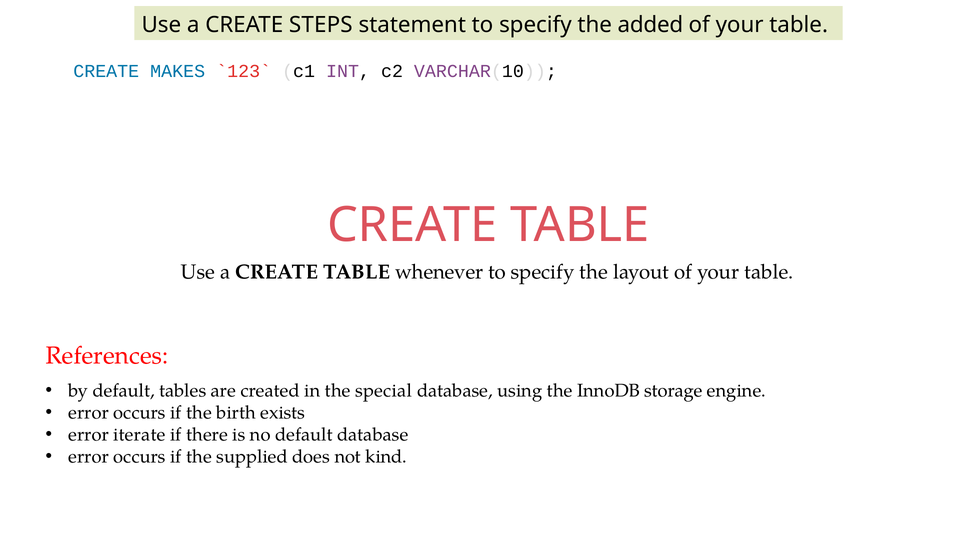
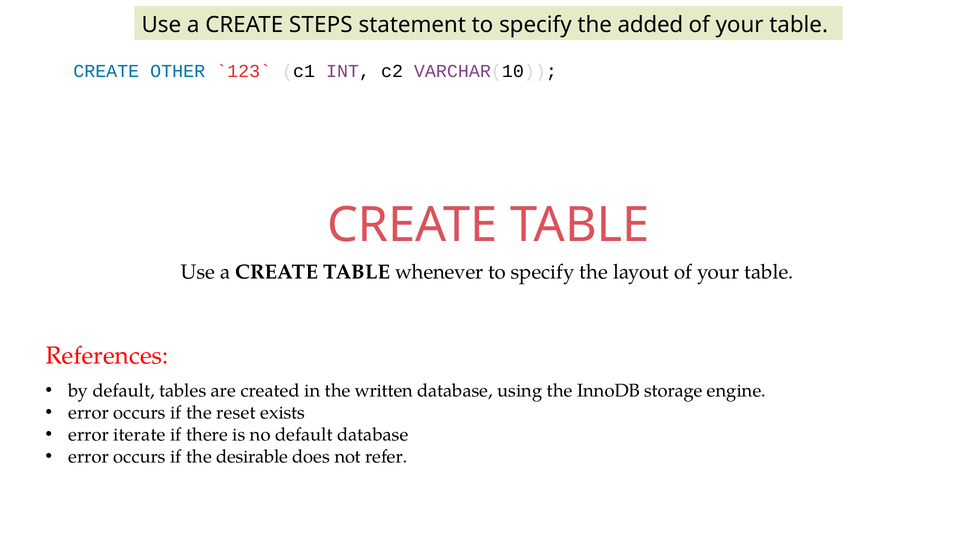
MAKES: MAKES -> OTHER
special: special -> written
birth: birth -> reset
supplied: supplied -> desirable
kind: kind -> refer
